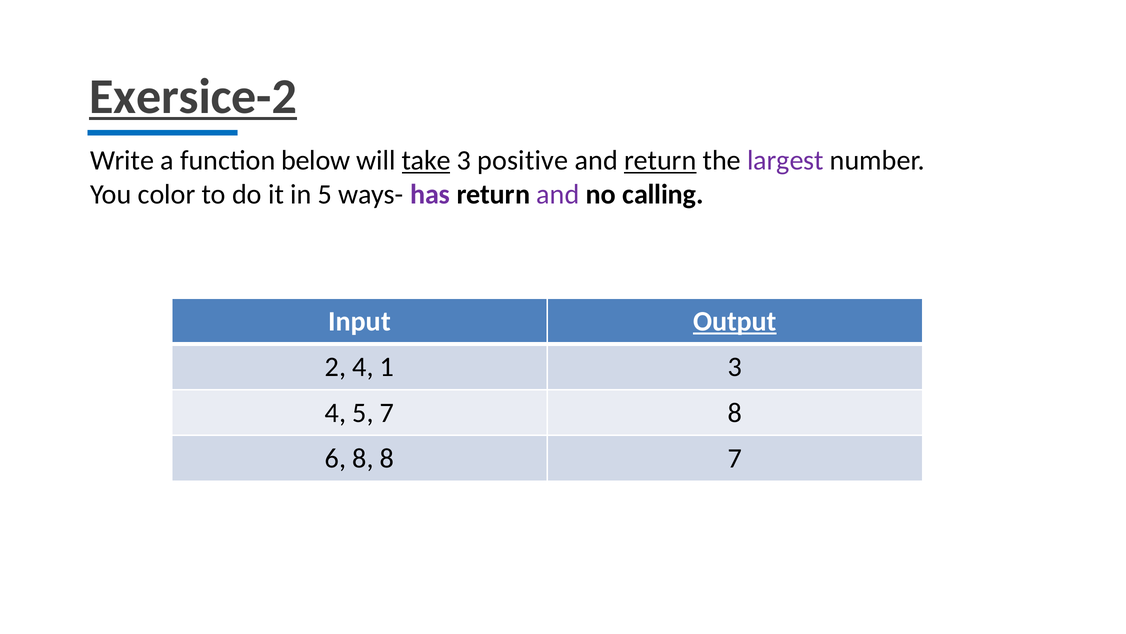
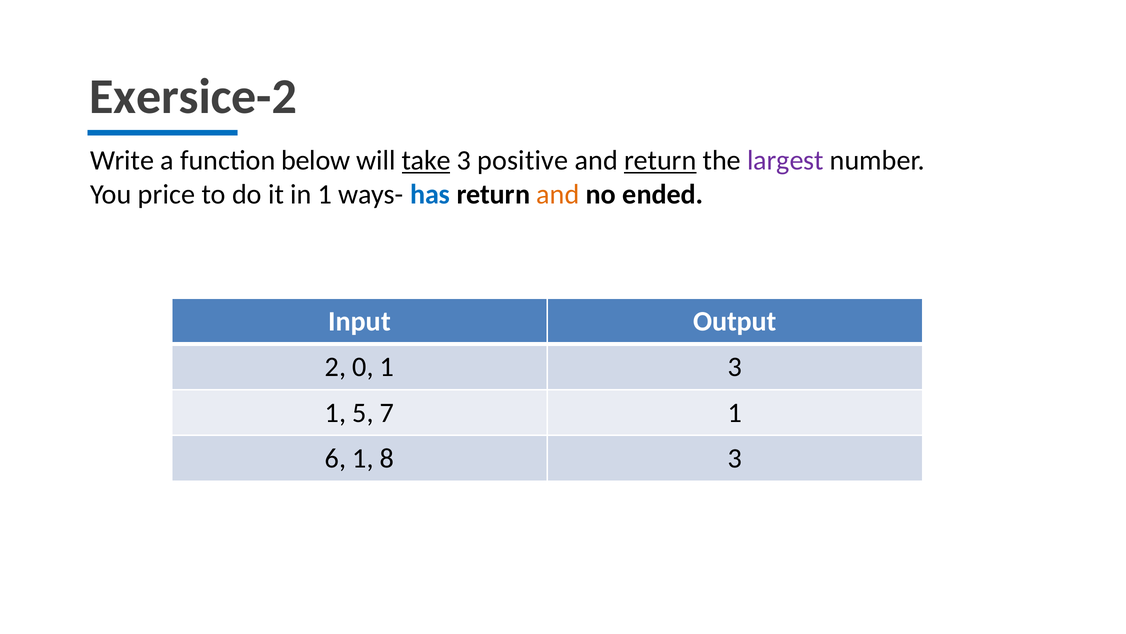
Exersice-2 underline: present -> none
color: color -> price
in 5: 5 -> 1
has colour: purple -> blue
and at (558, 194) colour: purple -> orange
calling: calling -> ended
Output underline: present -> none
2 4: 4 -> 0
4 at (336, 412): 4 -> 1
7 8: 8 -> 1
6 8: 8 -> 1
8 7: 7 -> 3
